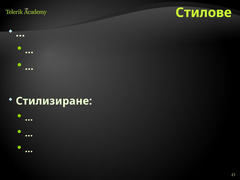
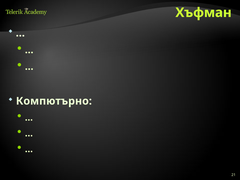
Стилове: Стилове -> Хъфман
Стилизиране: Стилизиране -> Компютърно
